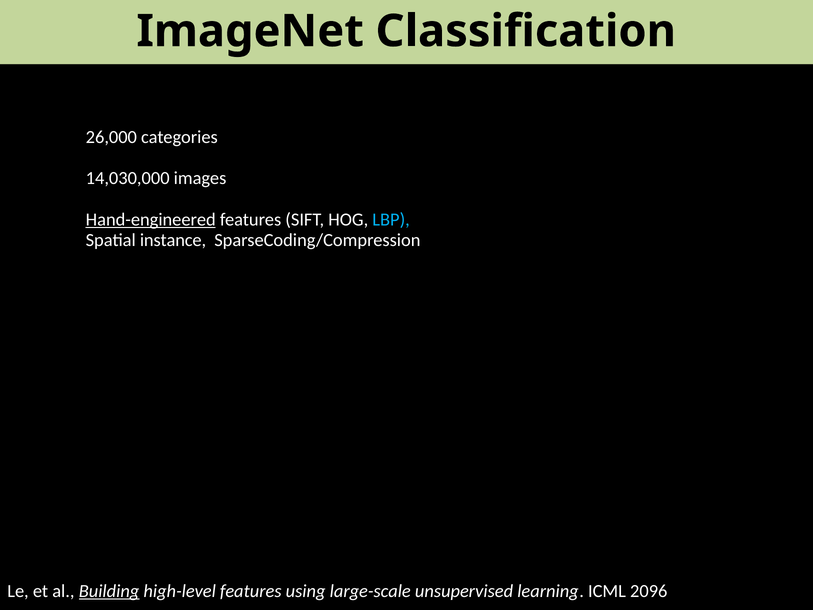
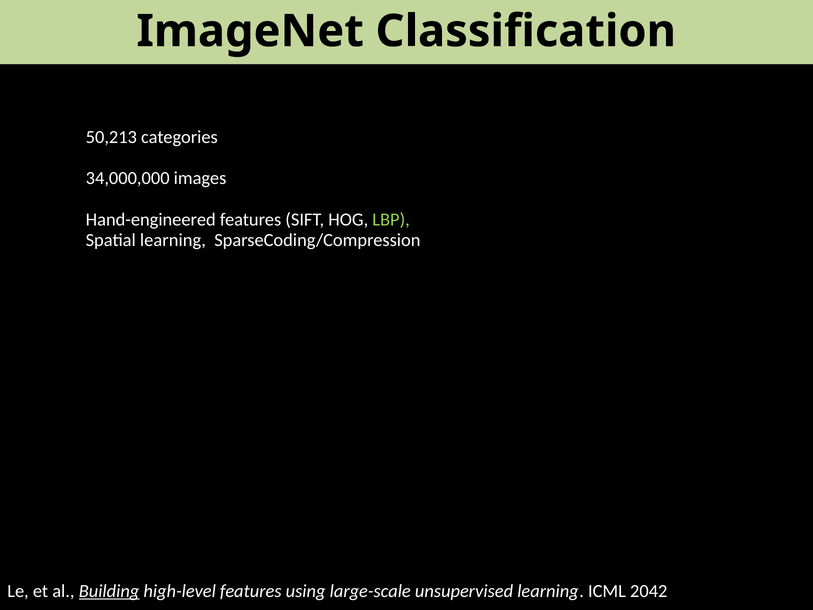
26,000: 26,000 -> 50,213
14,030,000: 14,030,000 -> 34,000,000
Hand-engineered underline: present -> none
LBP colour: light blue -> light green
Spatial instance: instance -> learning
2096: 2096 -> 2042
